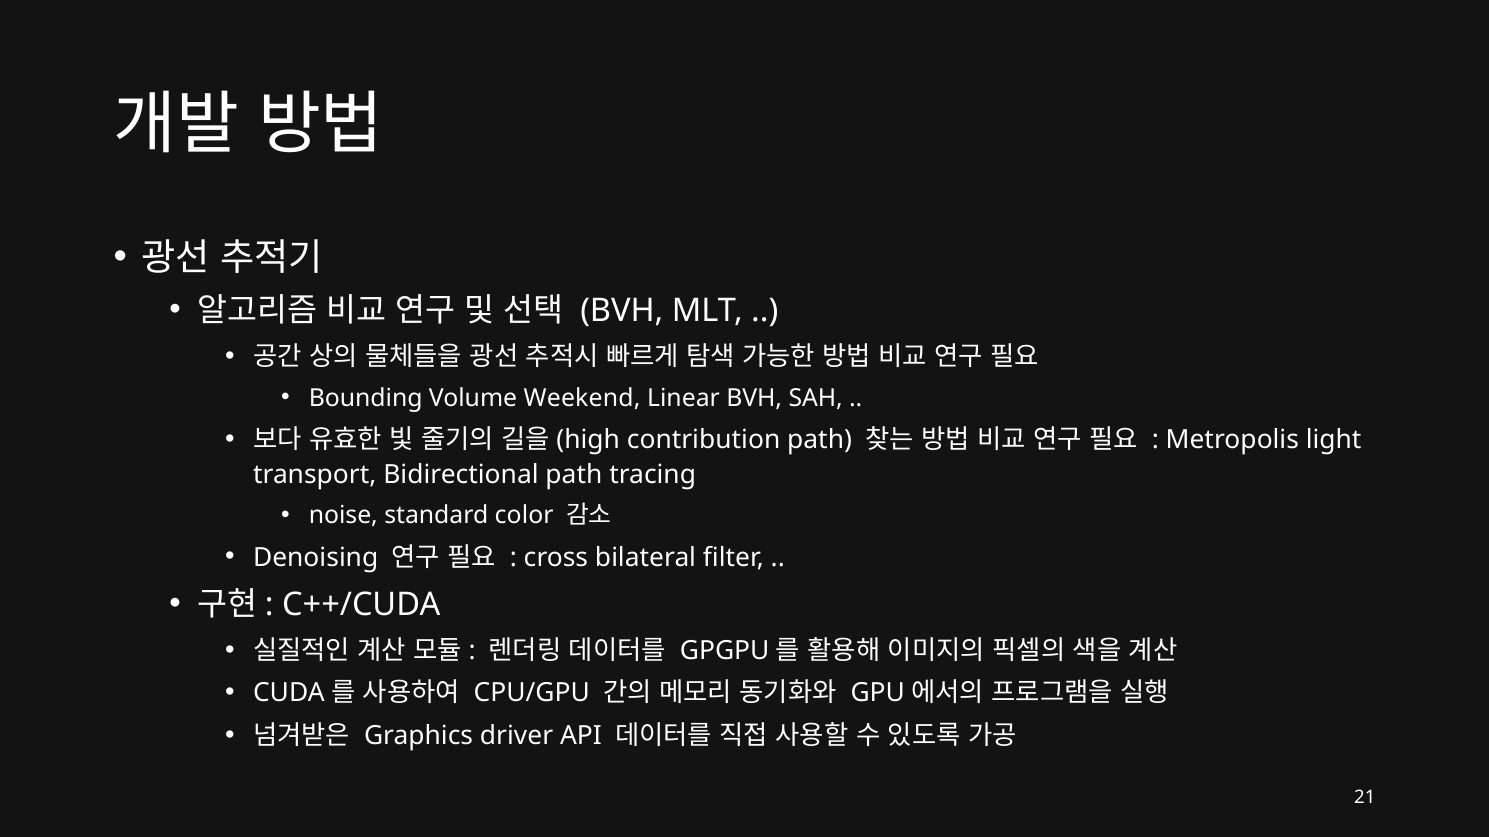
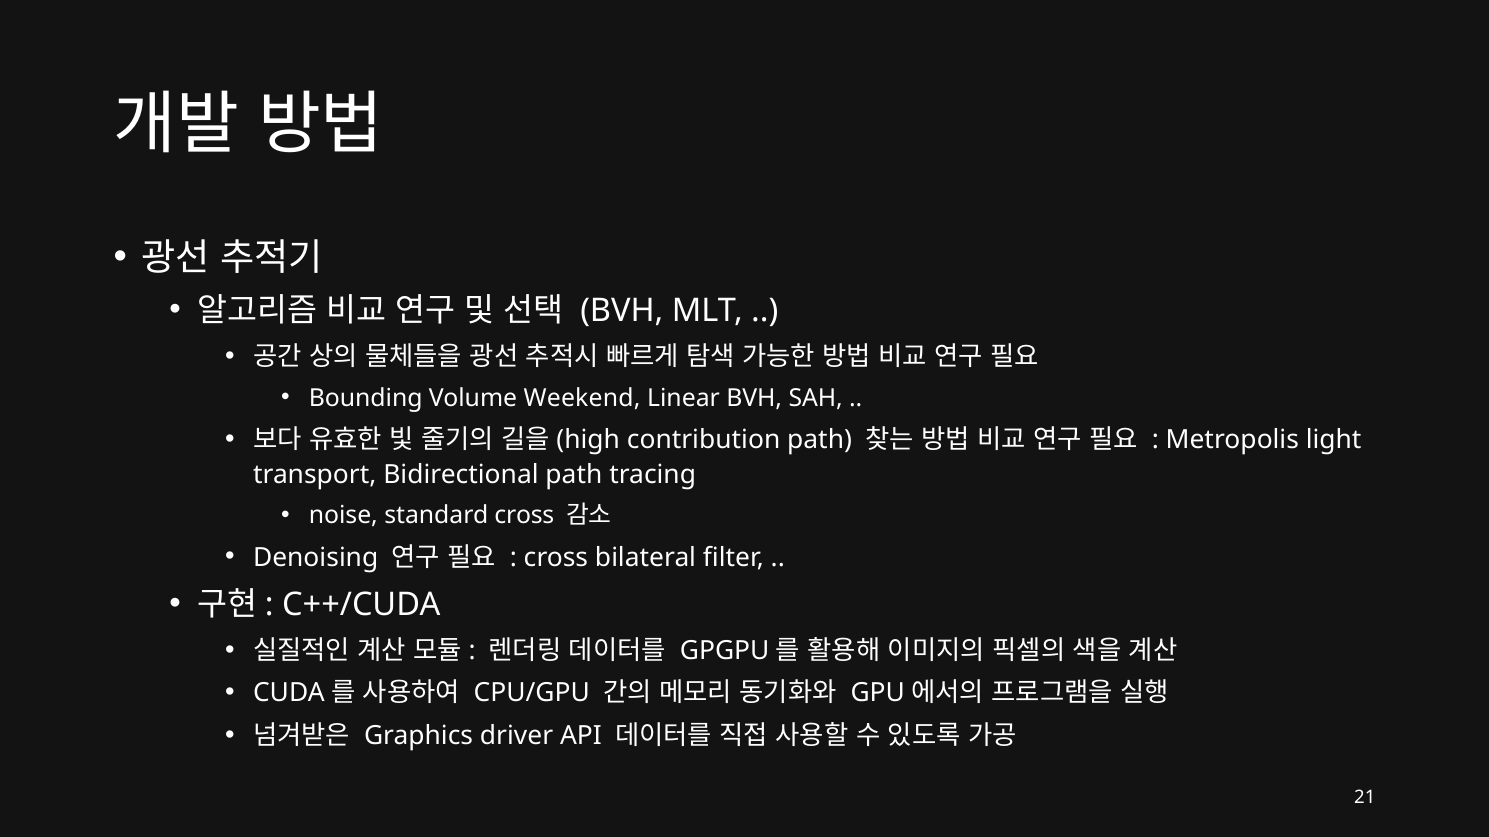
standard color: color -> cross
